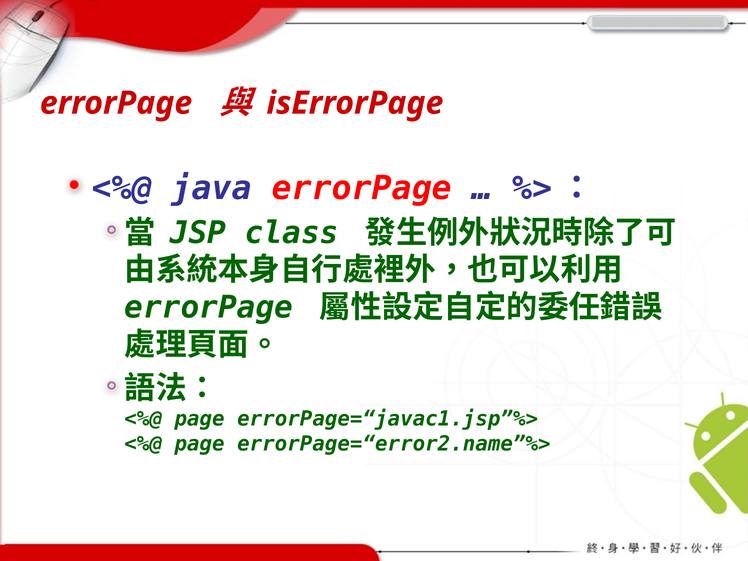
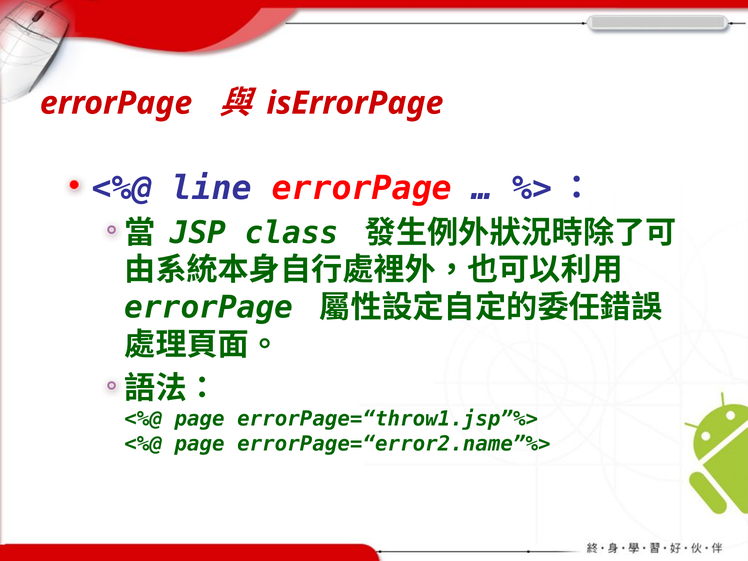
java: java -> line
errorPage=“javac1.jsp”%>: errorPage=“javac1.jsp”%> -> errorPage=“throw1.jsp”%>
